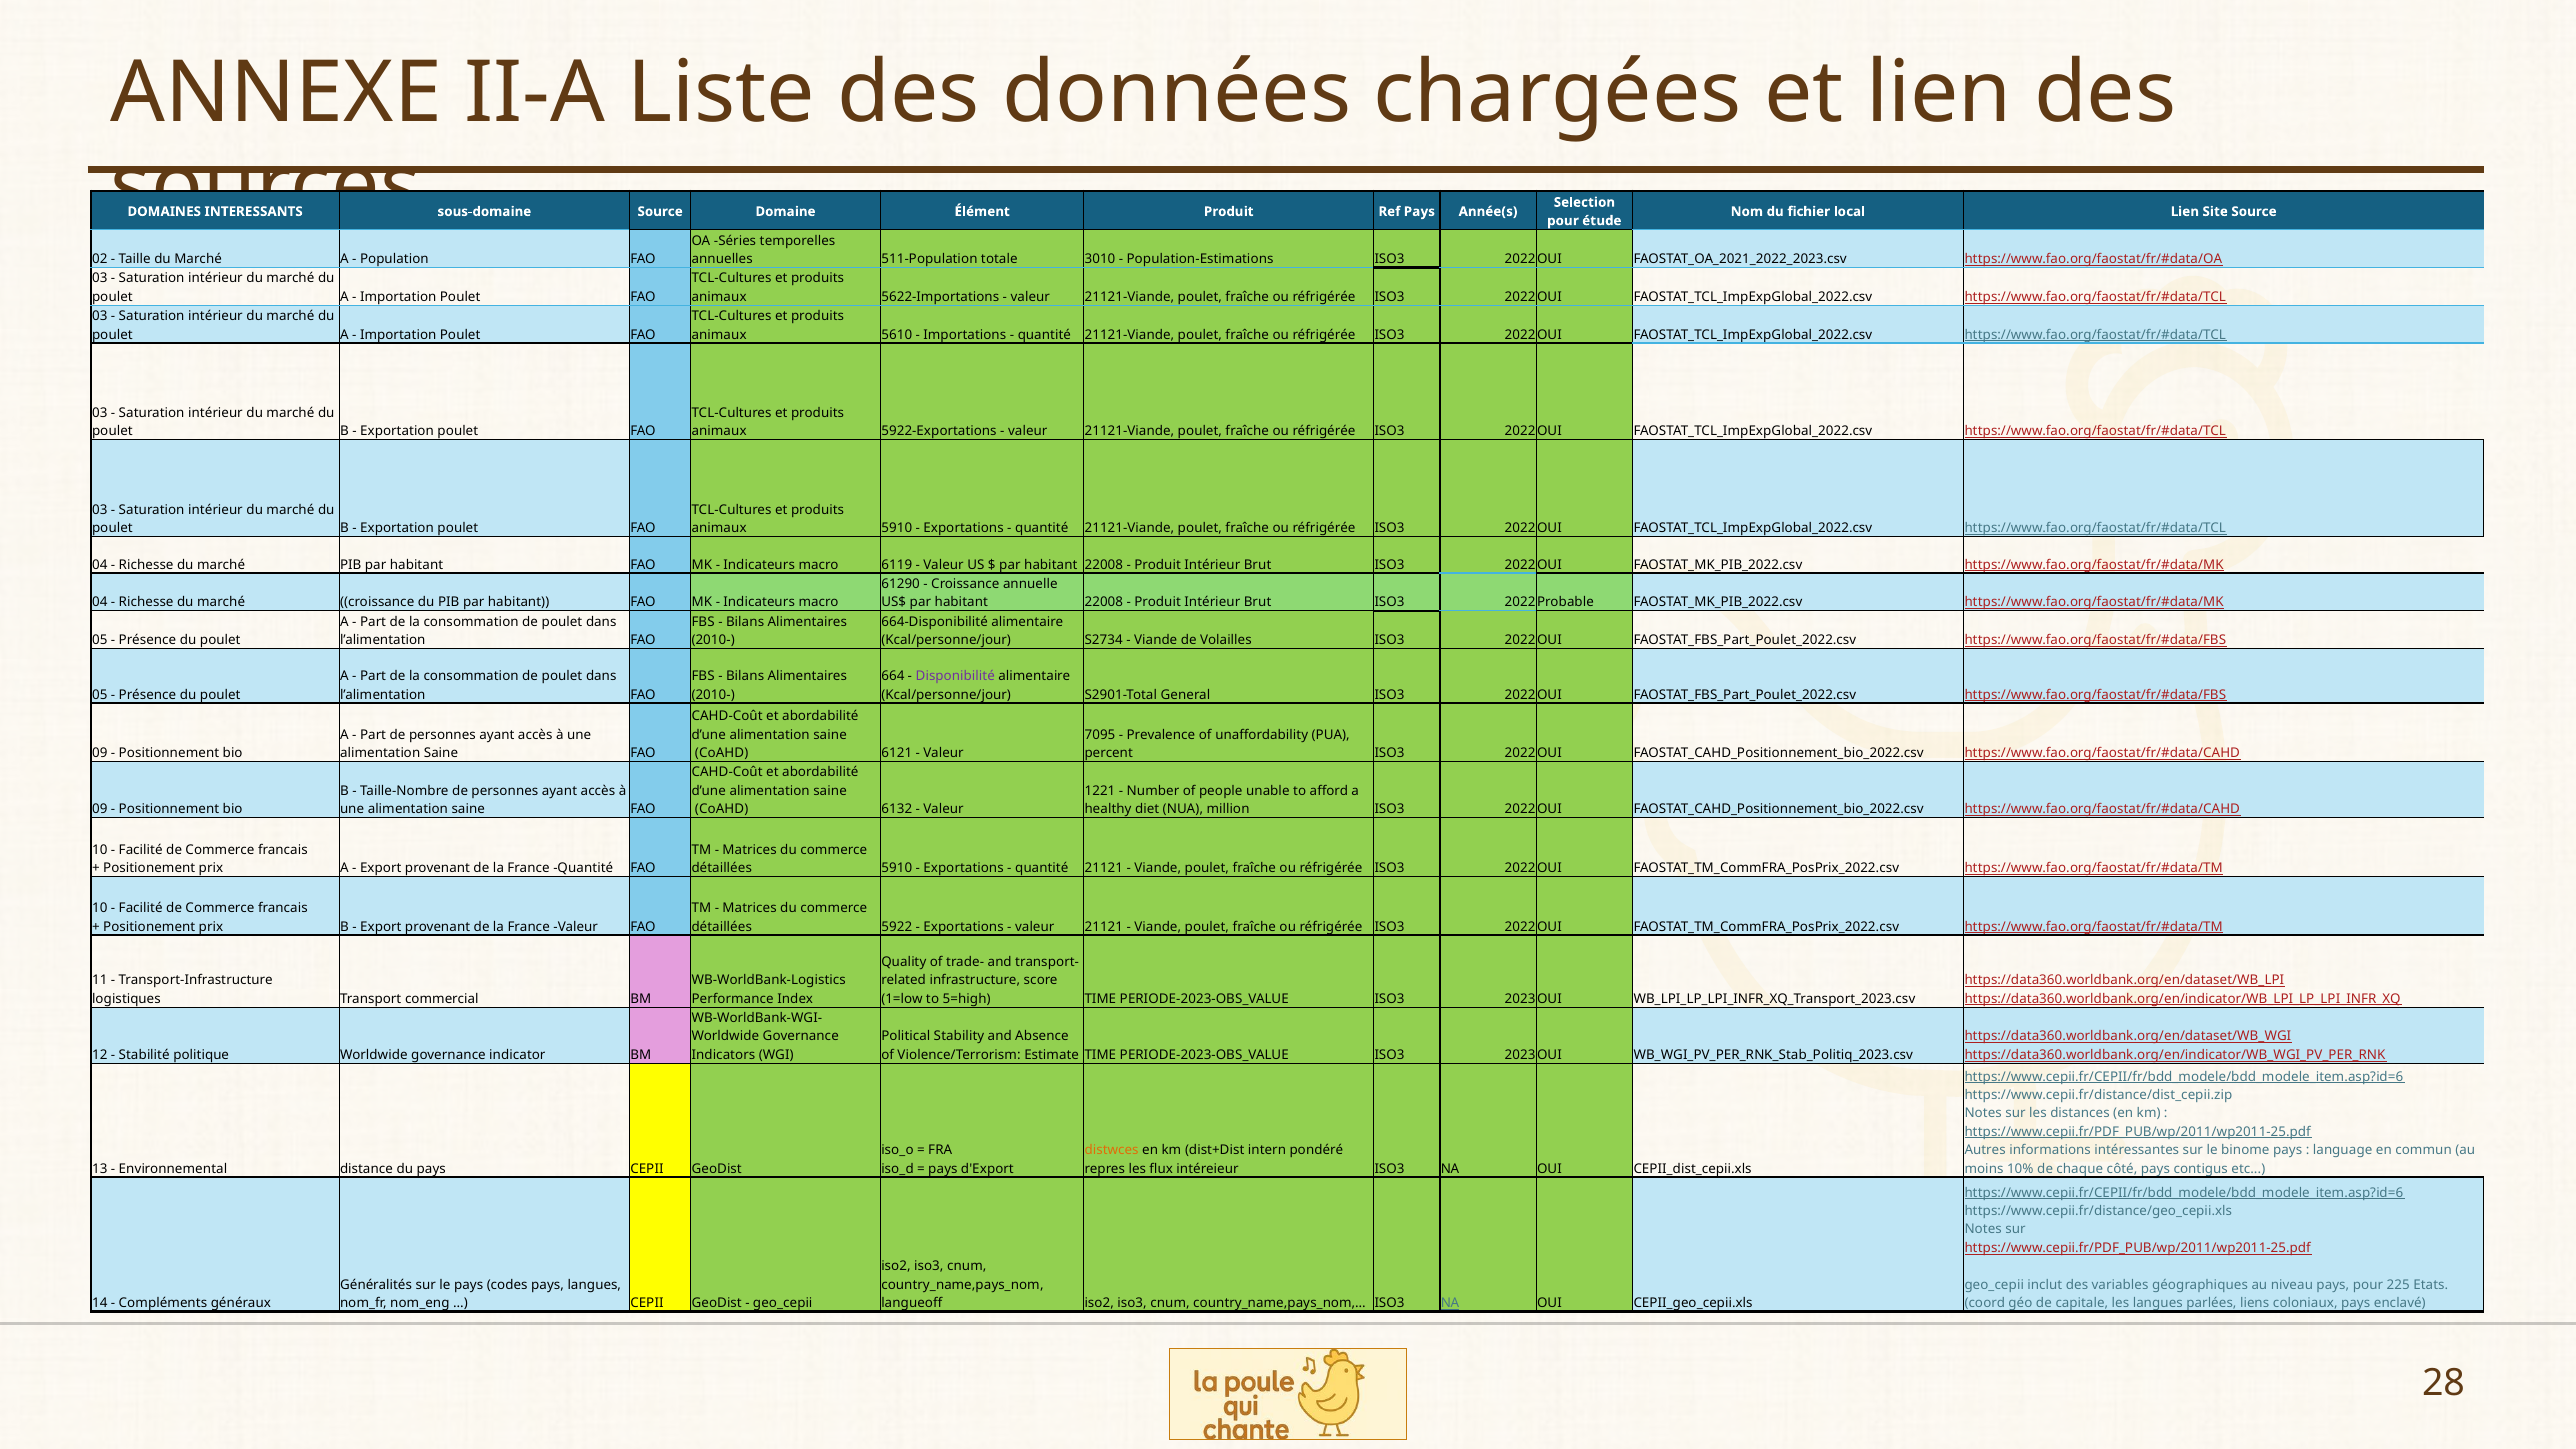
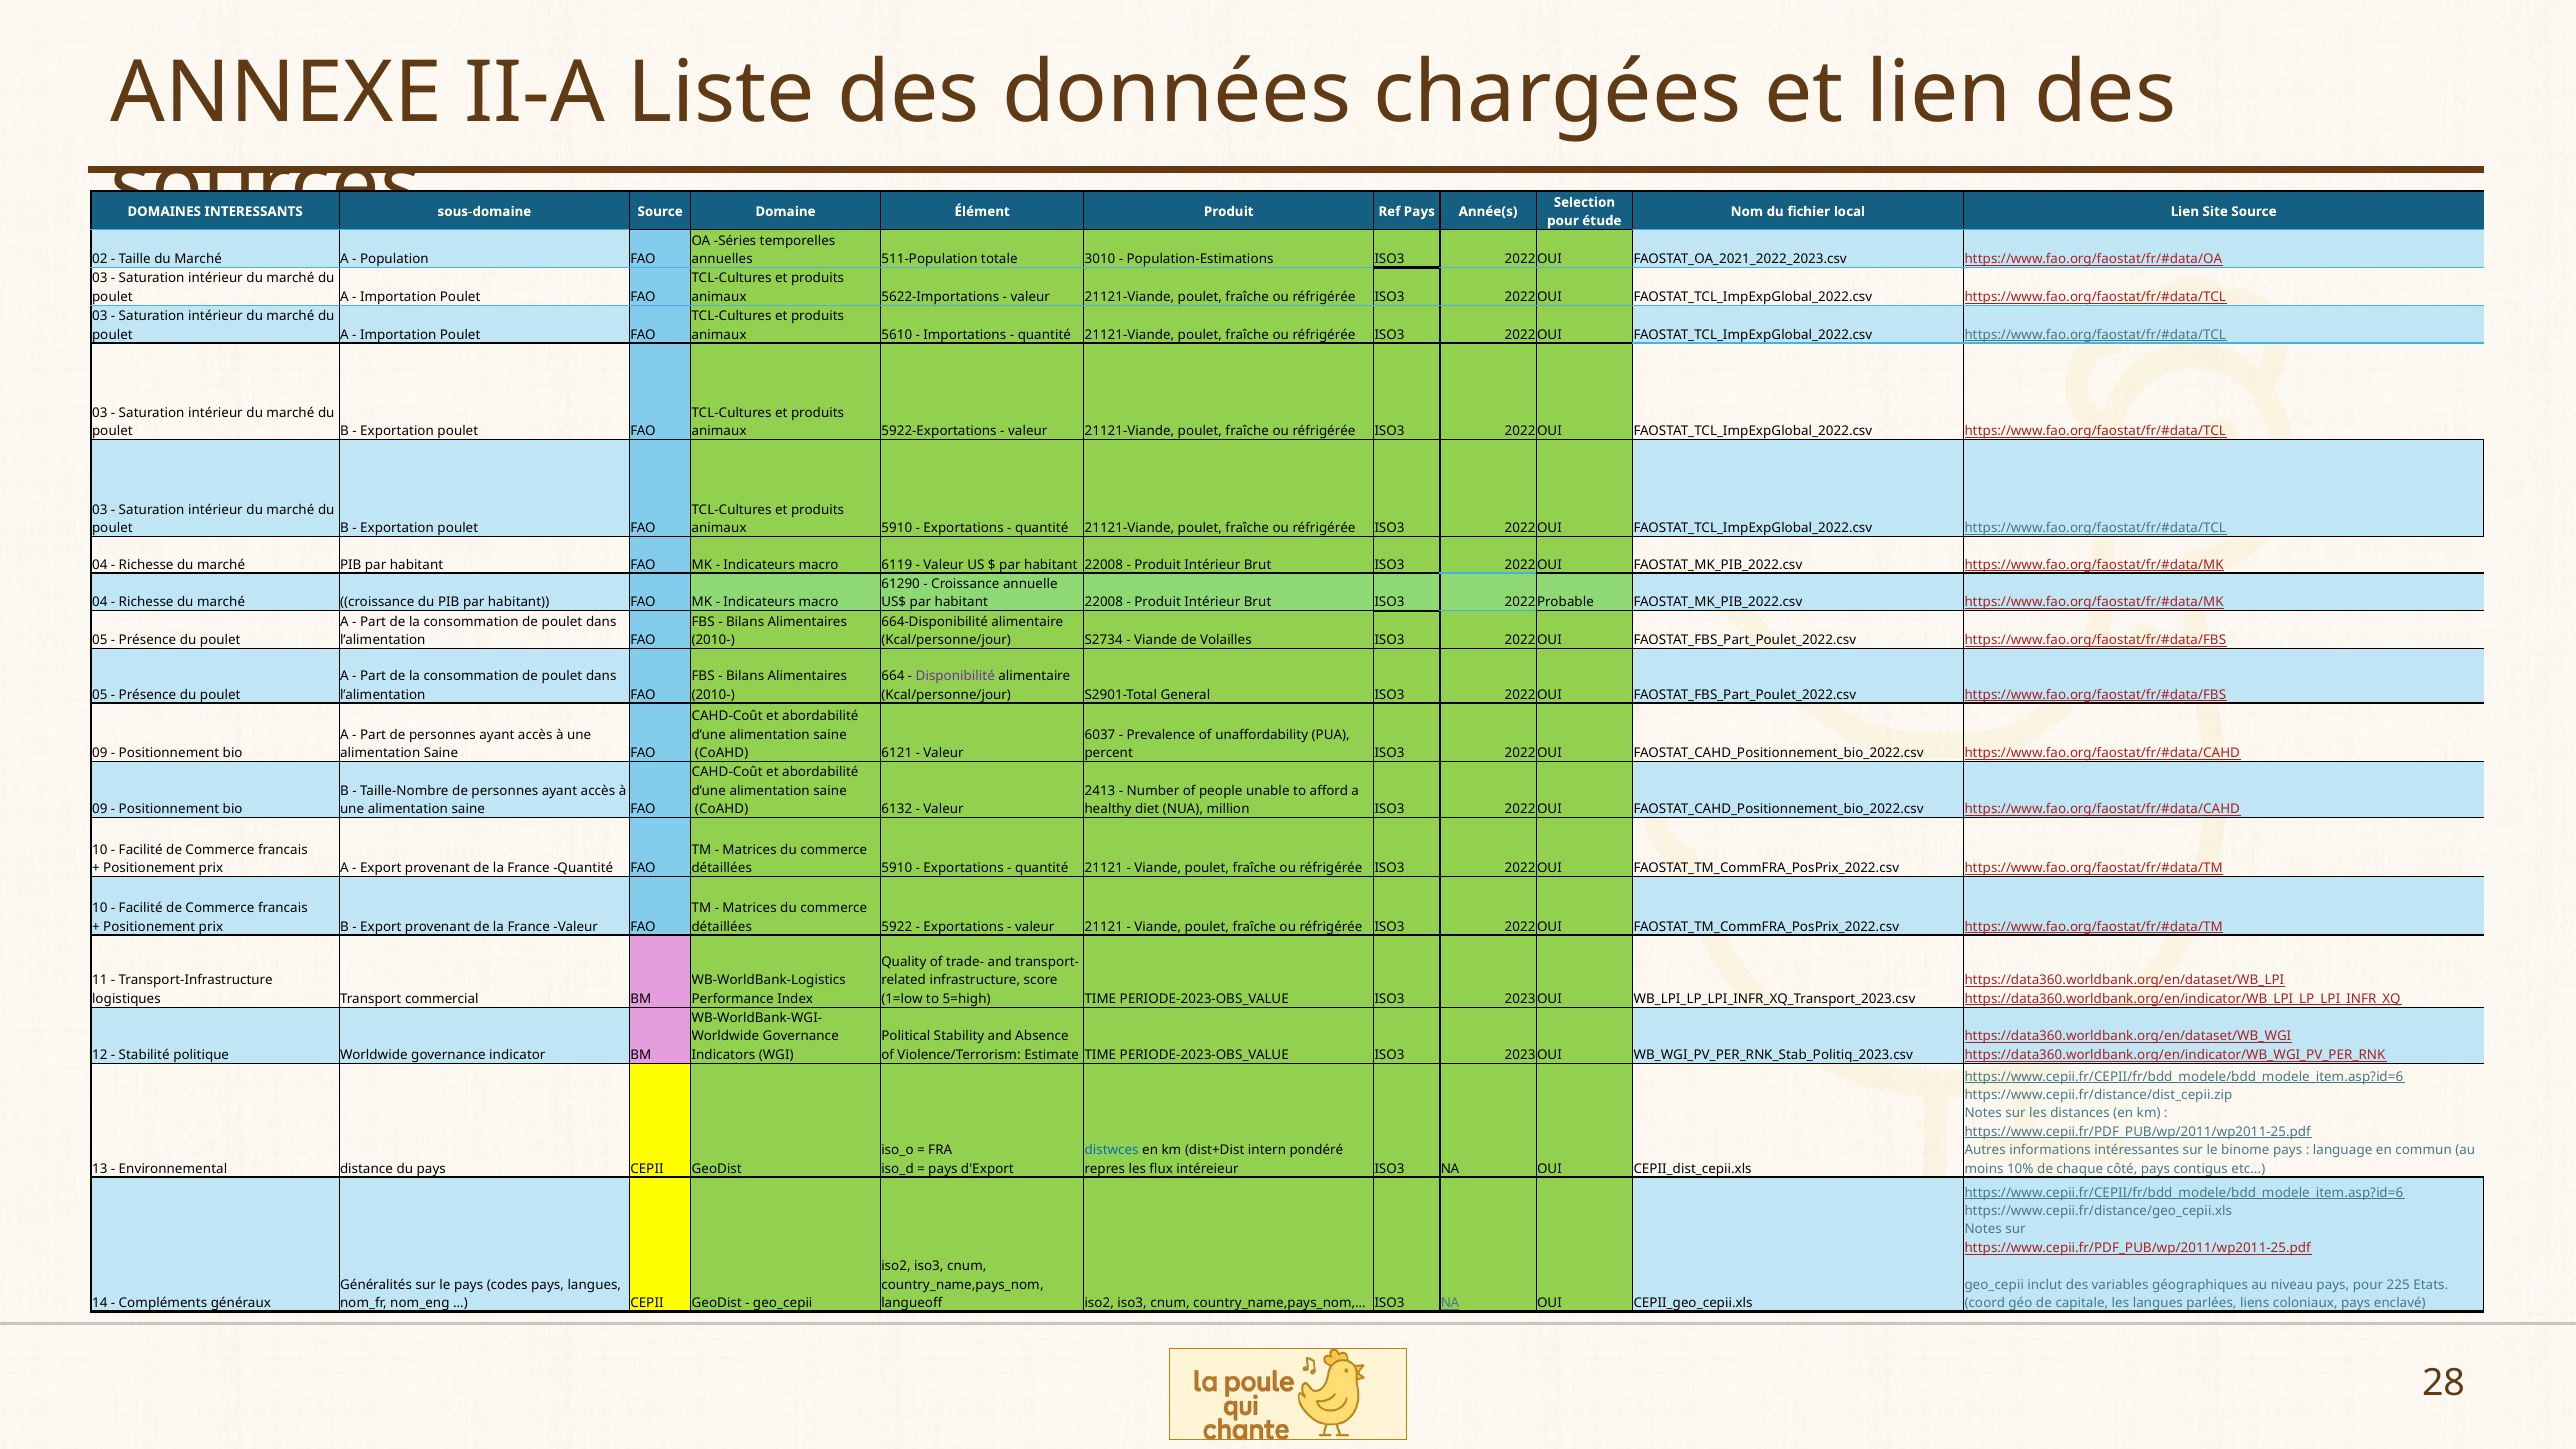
7095: 7095 -> 6037
1221: 1221 -> 2413
distwces colour: orange -> blue
